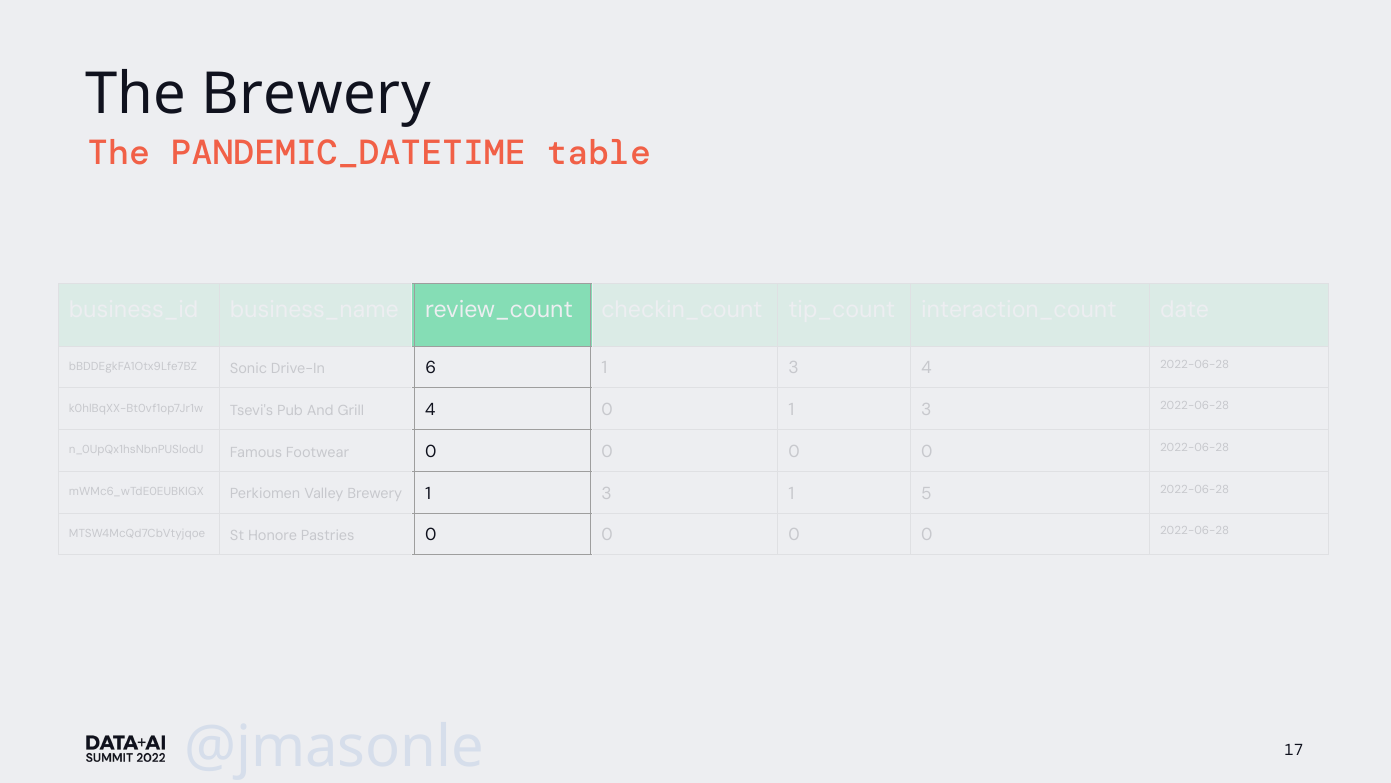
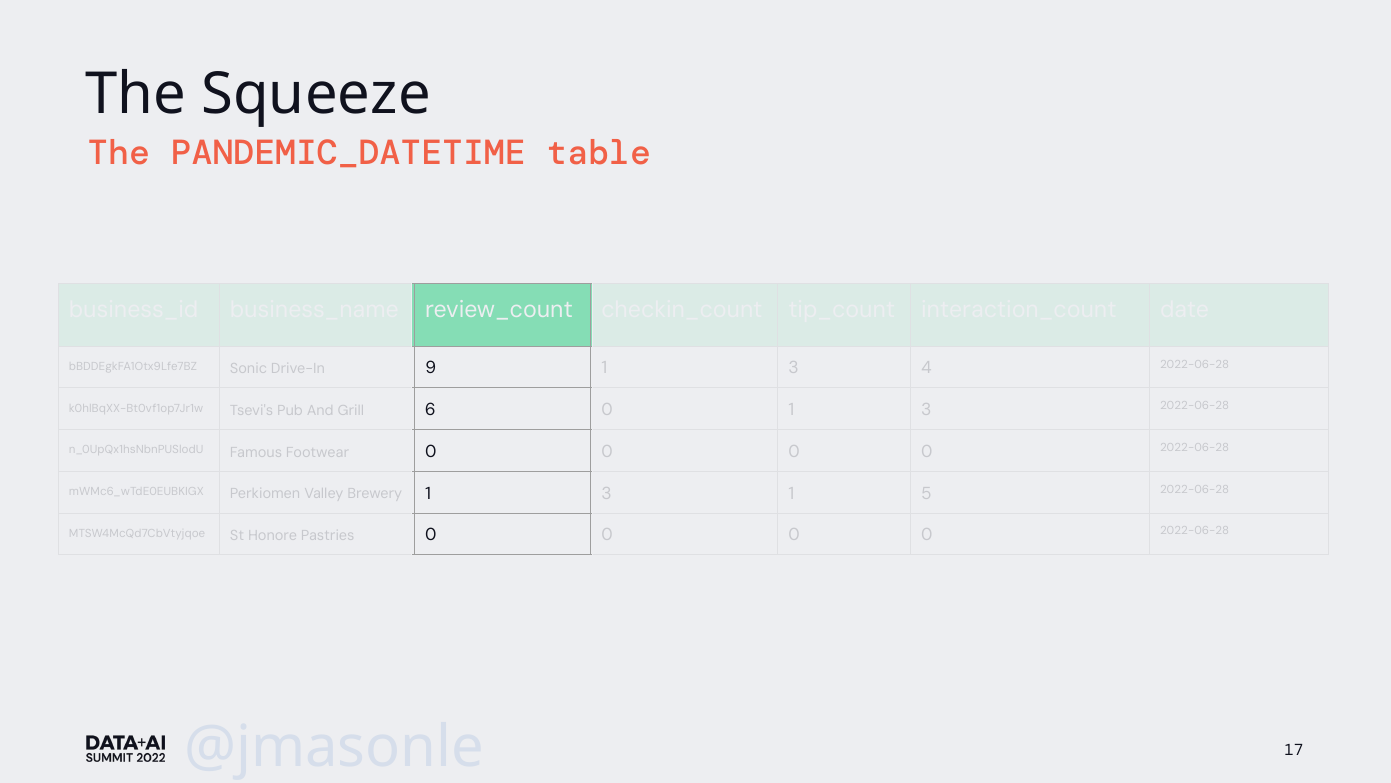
The Brewery: Brewery -> Squeeze
6: 6 -> 9
4 at (430, 410): 4 -> 6
